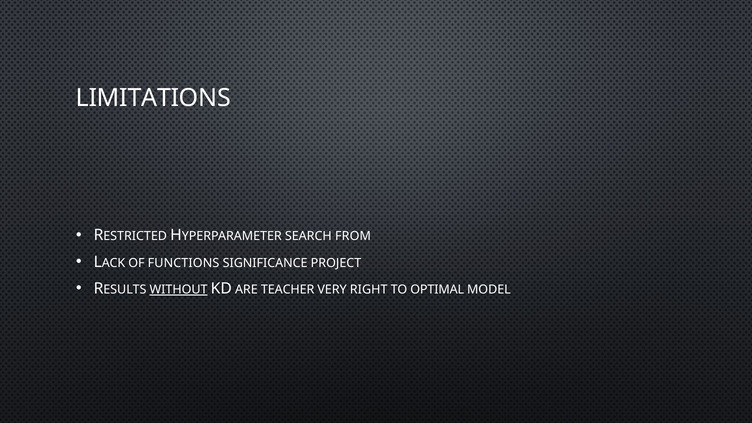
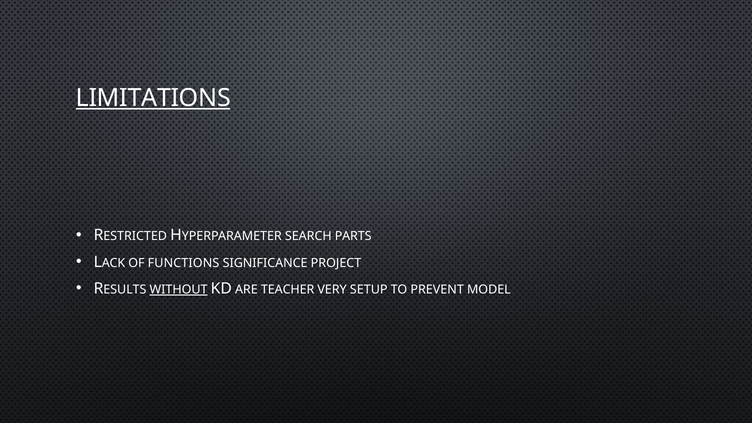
LIMITATIONS underline: none -> present
FROM: FROM -> PARTS
RIGHT: RIGHT -> SETUP
OPTIMAL: OPTIMAL -> PREVENT
